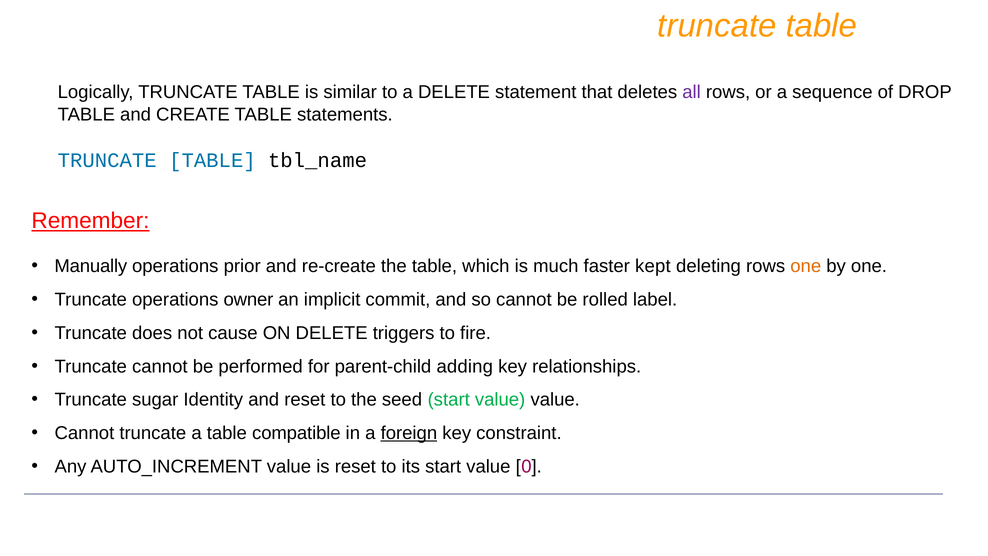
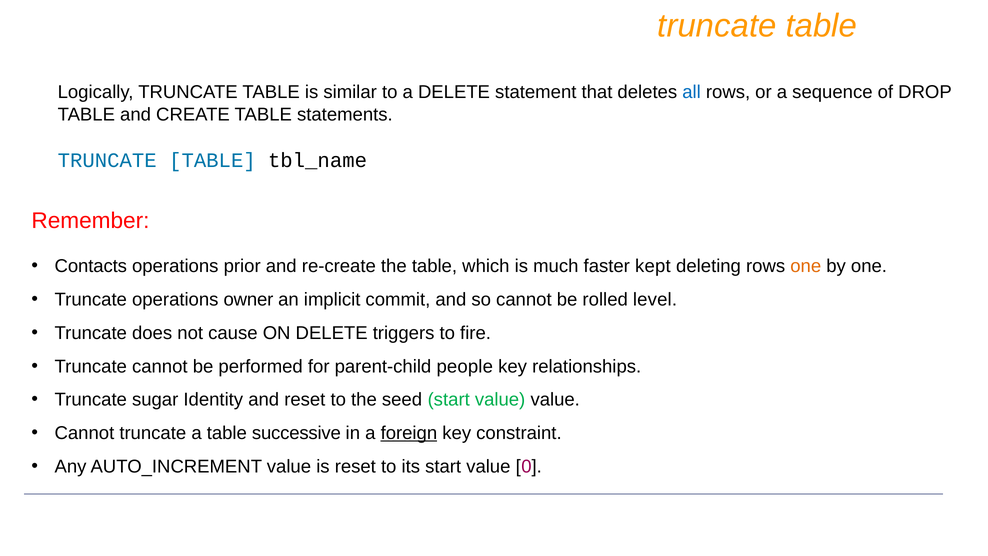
all colour: purple -> blue
Remember underline: present -> none
Manually: Manually -> Contacts
label: label -> level
adding: adding -> people
compatible: compatible -> successive
